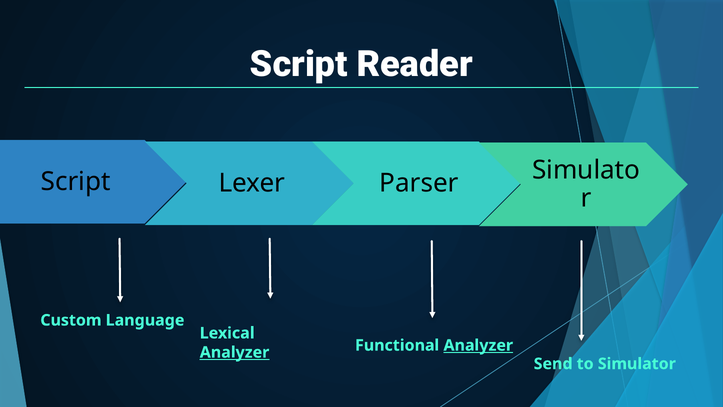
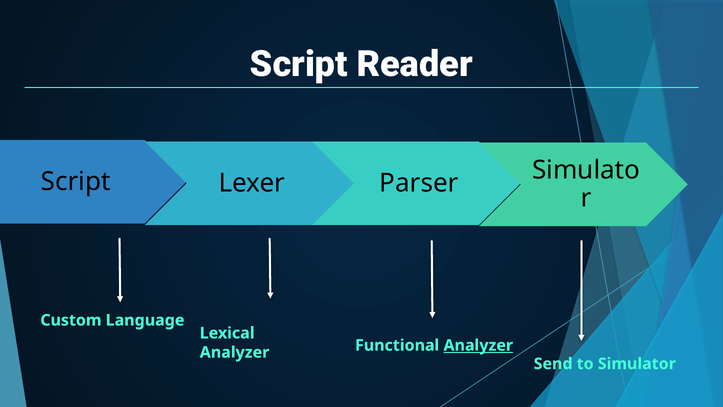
Analyzer at (235, 352) underline: present -> none
